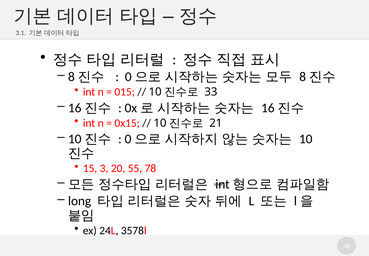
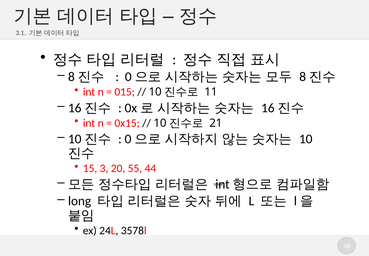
33: 33 -> 11
78: 78 -> 44
